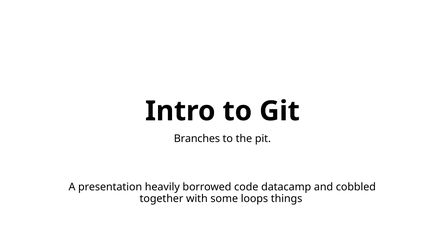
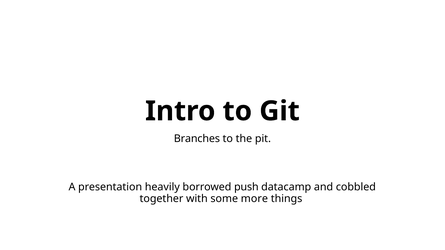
code: code -> push
loops: loops -> more
